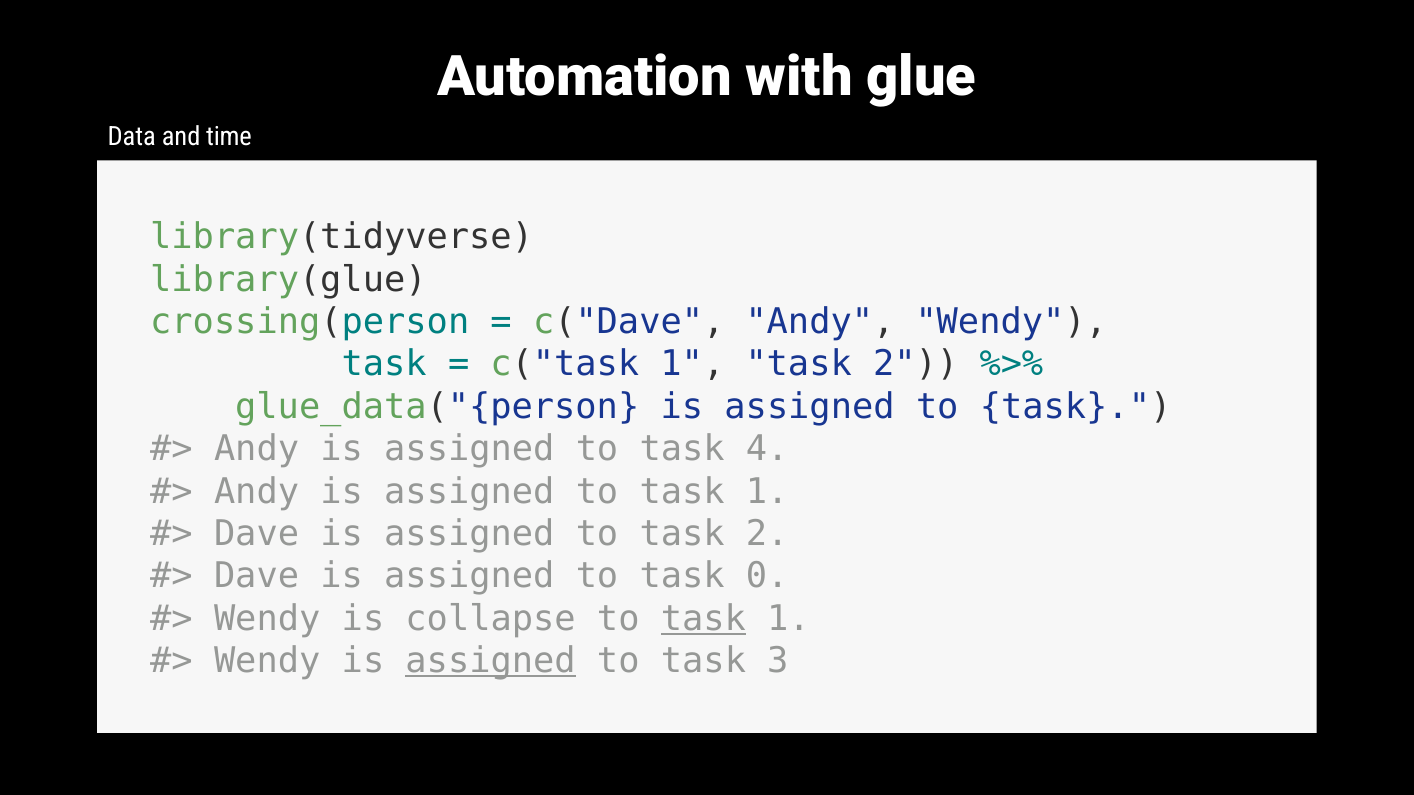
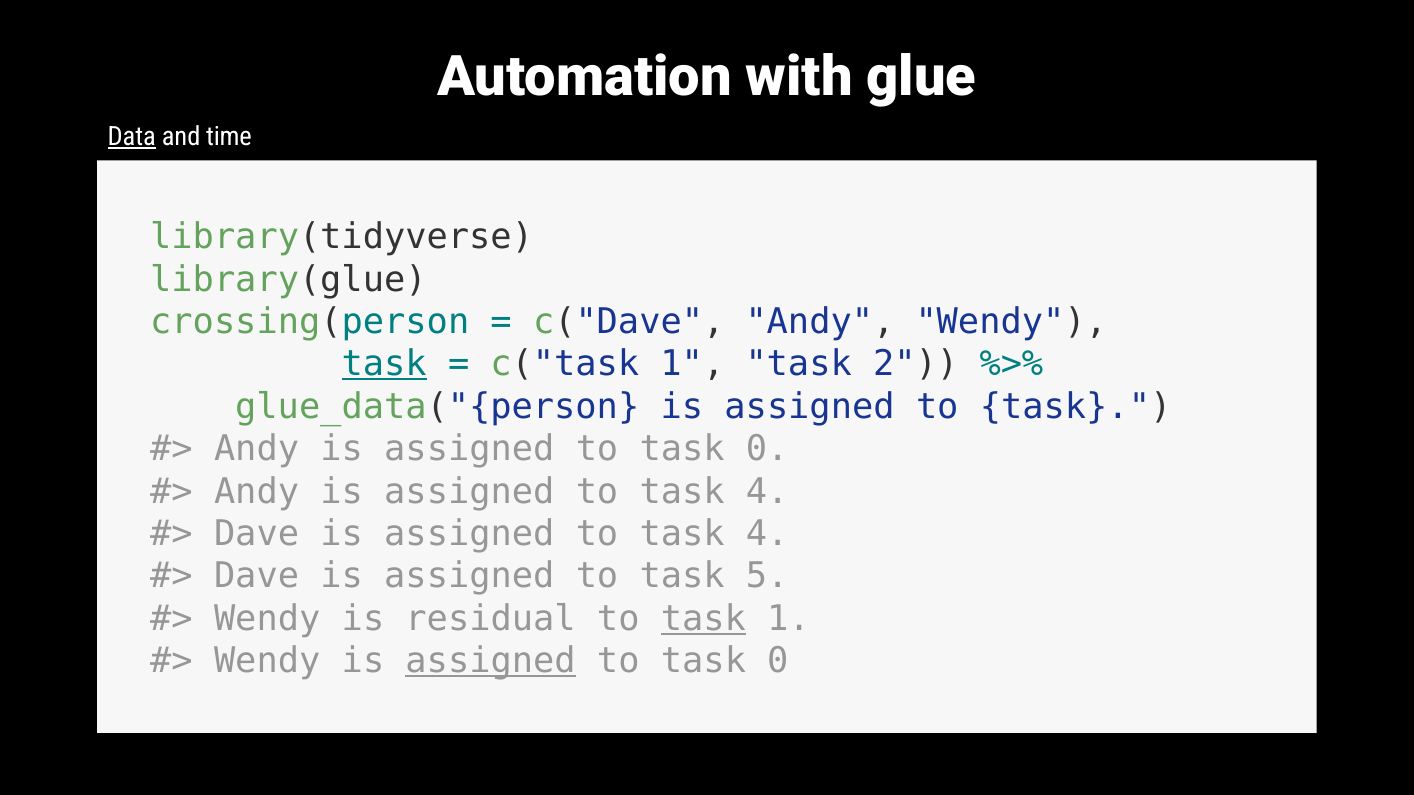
Data underline: none -> present
task at (384, 364) underline: none -> present
4 at (767, 449): 4 -> 0
1 at (767, 492): 1 -> 4
2 at (767, 534): 2 -> 4
0: 0 -> 5
collapse: collapse -> residual
3 at (778, 661): 3 -> 0
